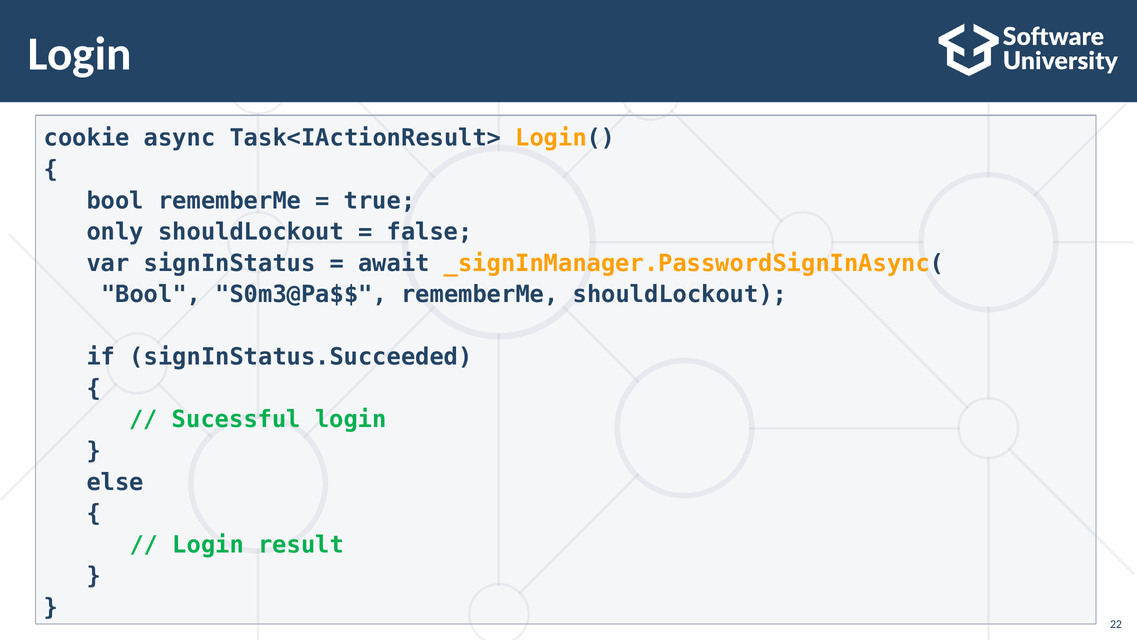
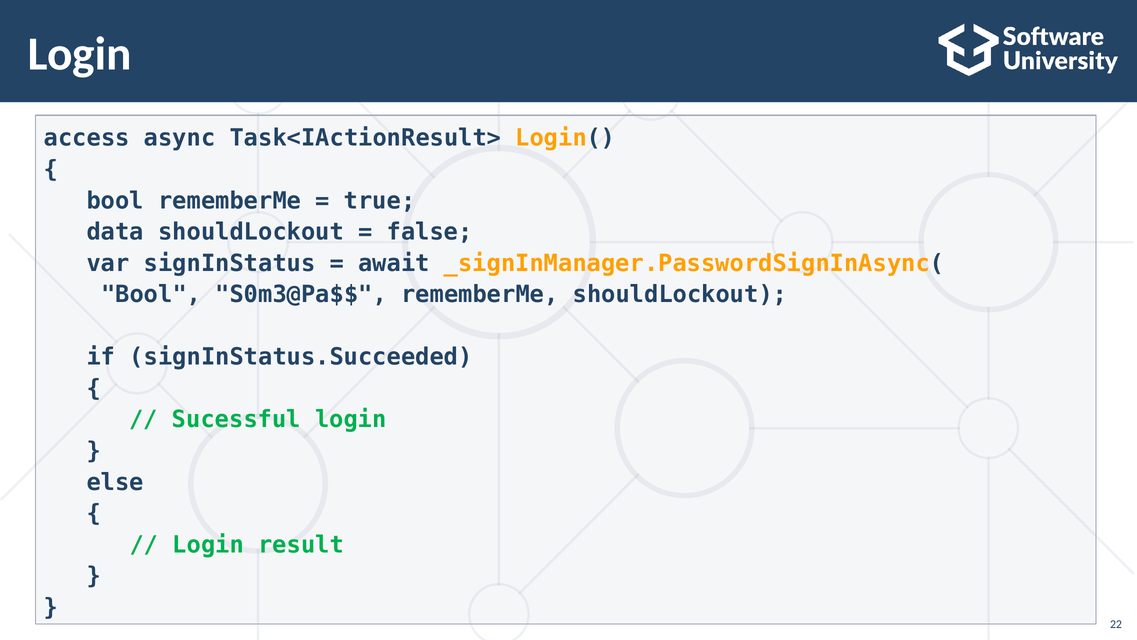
cookie: cookie -> access
only: only -> data
